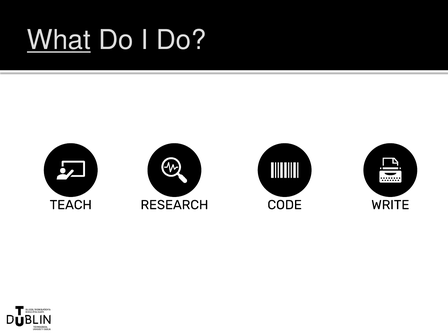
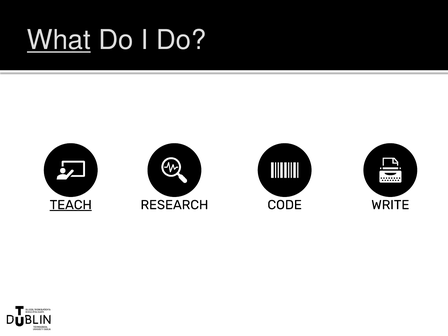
TEACH underline: none -> present
